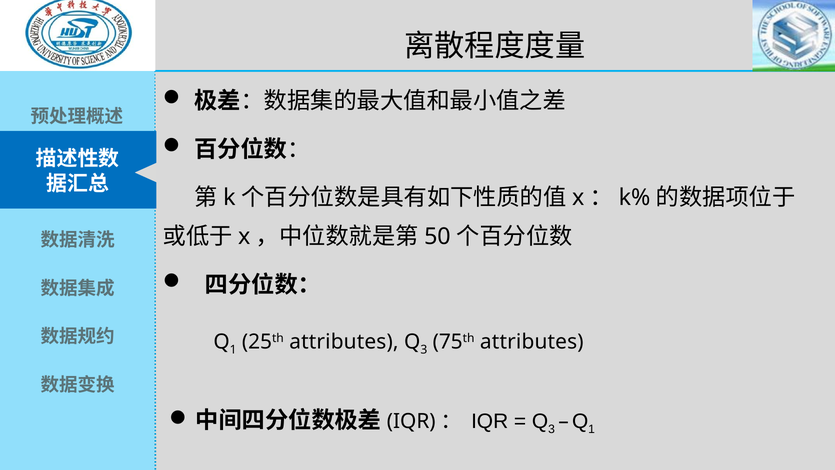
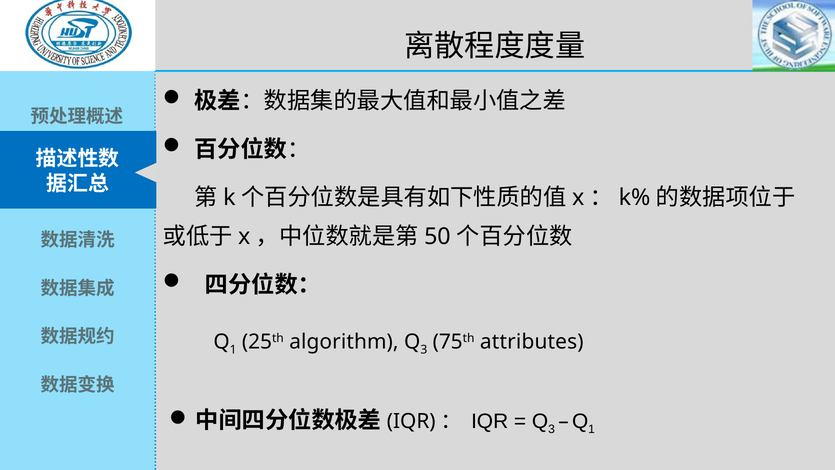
25th attributes: attributes -> algorithm
